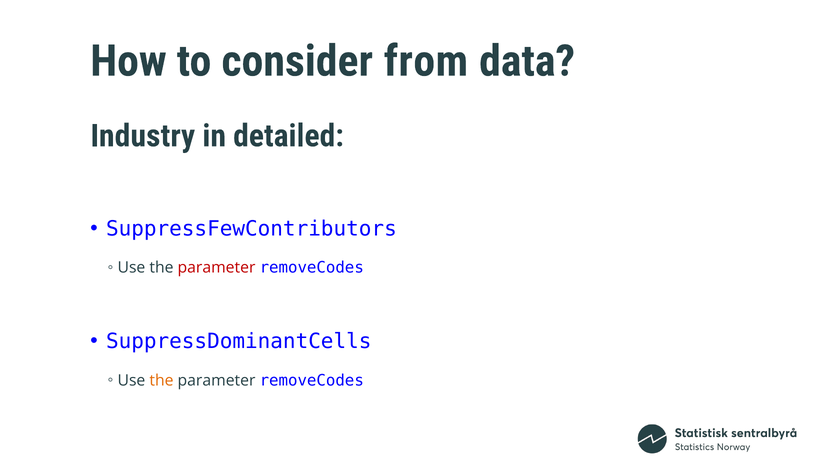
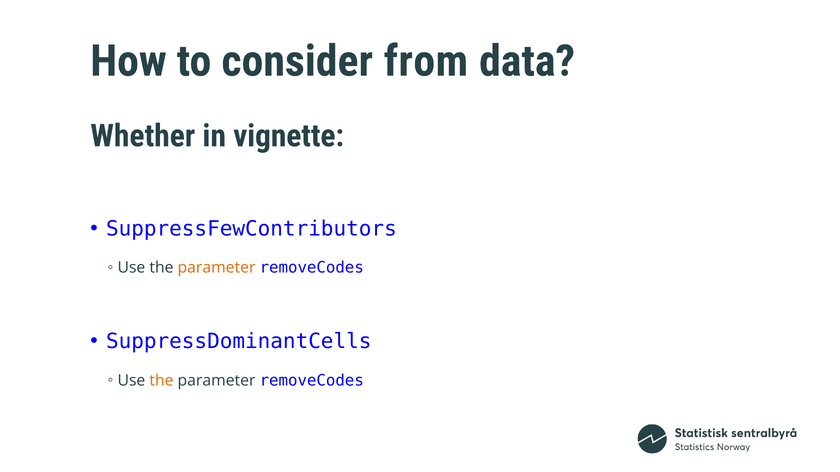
Industry: Industry -> Whether
detailed: detailed -> vignette
parameter at (217, 268) colour: red -> orange
